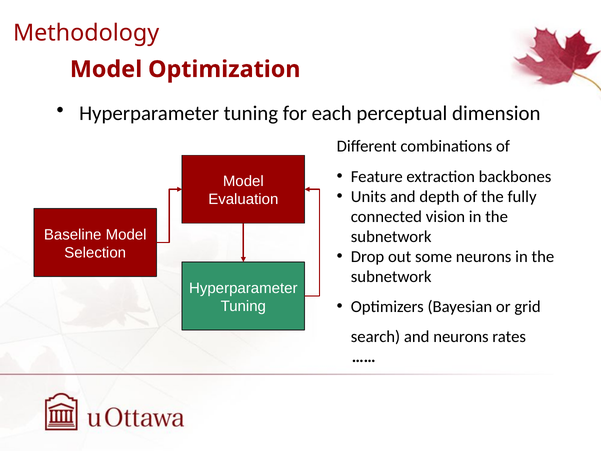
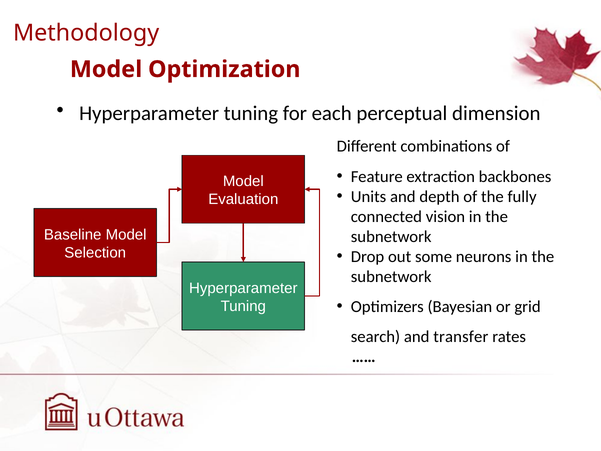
and neurons: neurons -> transfer
